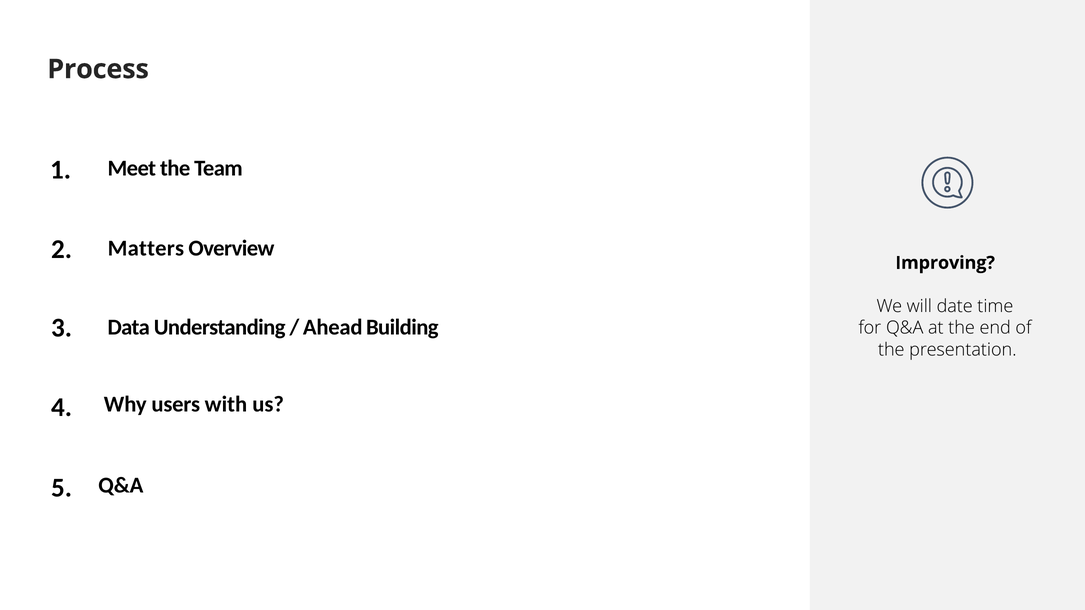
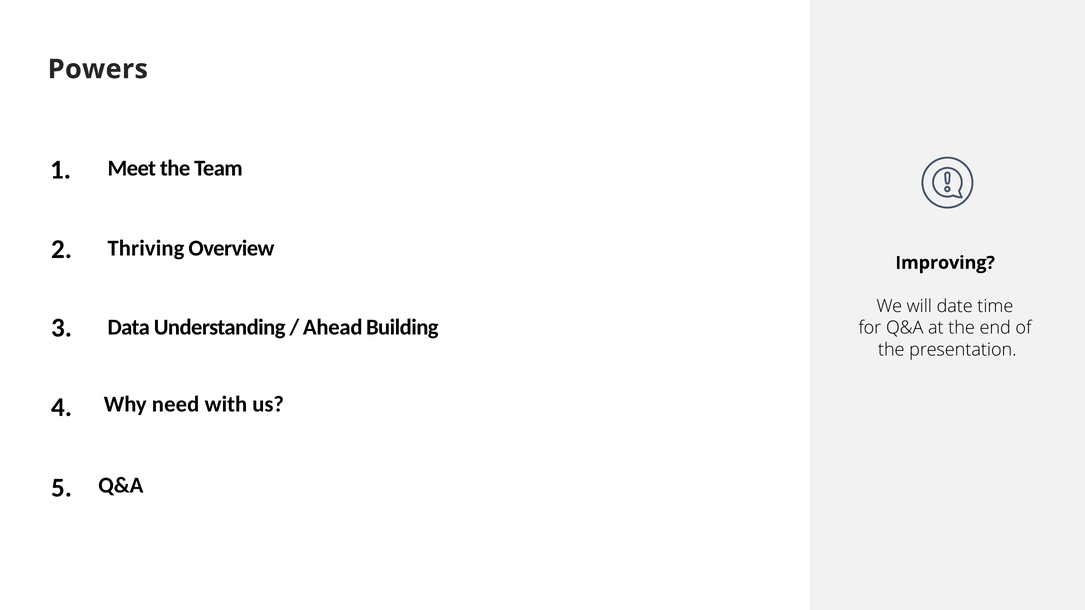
Process: Process -> Powers
Matters: Matters -> Thriving
users: users -> need
